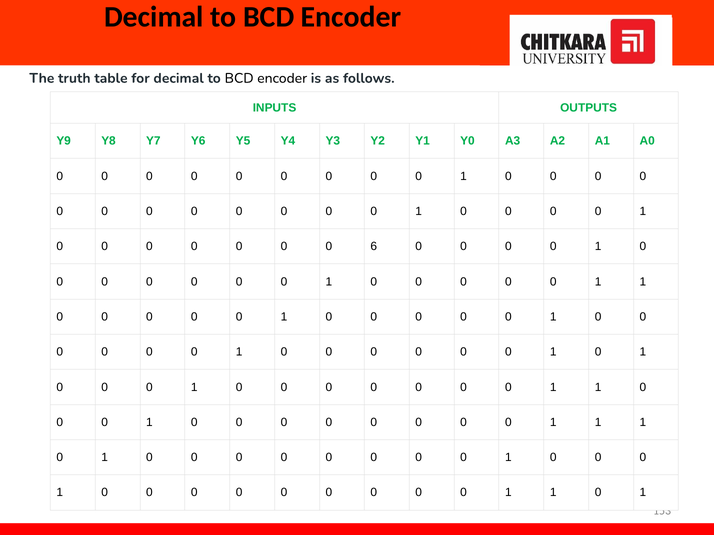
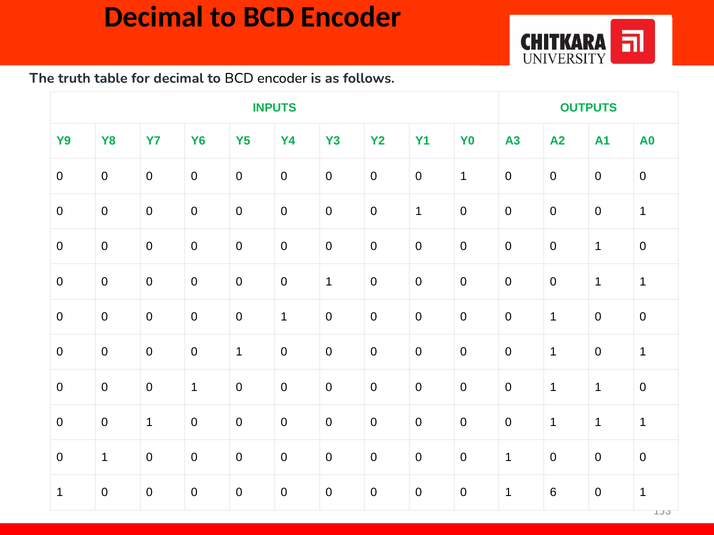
6 at (374, 247): 6 -> 0
1 at (553, 493): 1 -> 6
